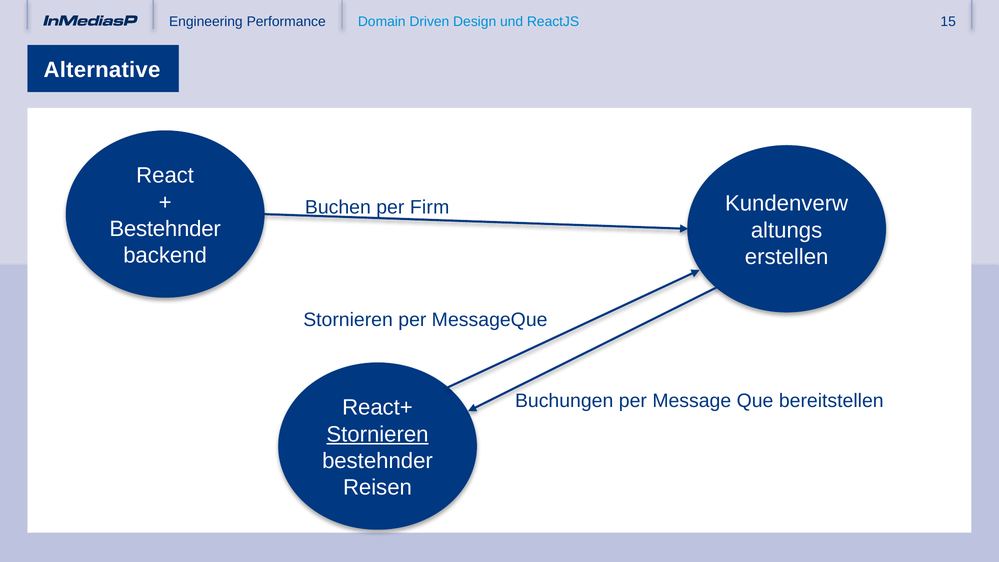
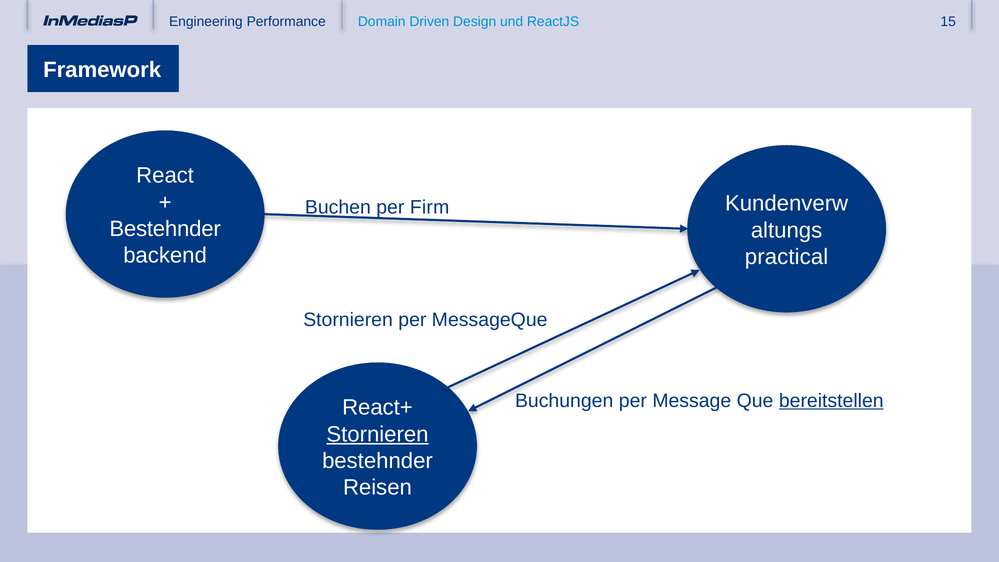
Alternative: Alternative -> Framework
erstellen: erstellen -> practical
bereitstellen underline: none -> present
